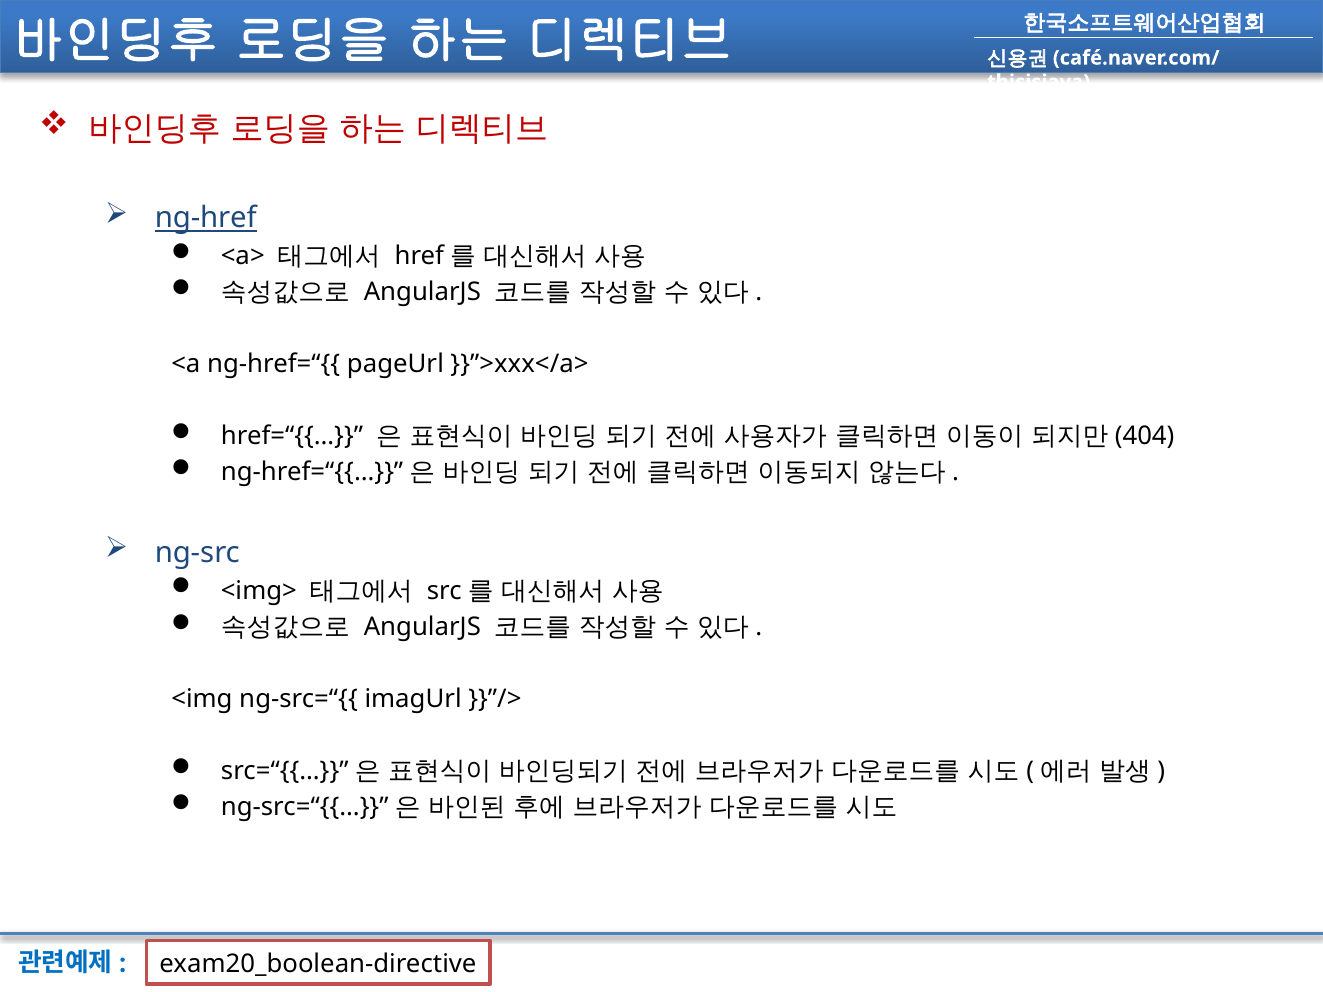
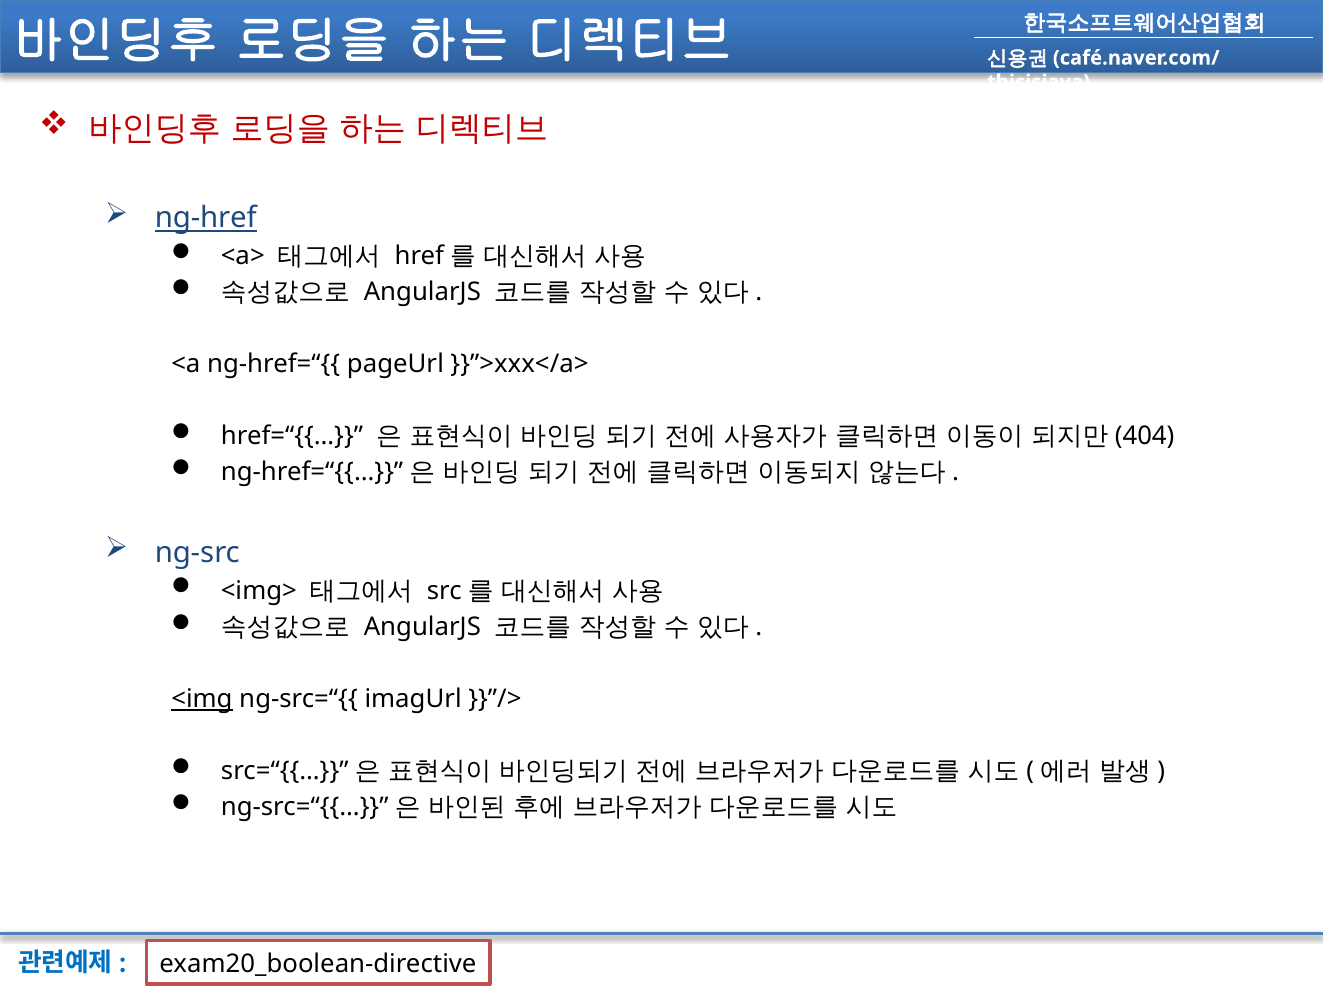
<img underline: none -> present
